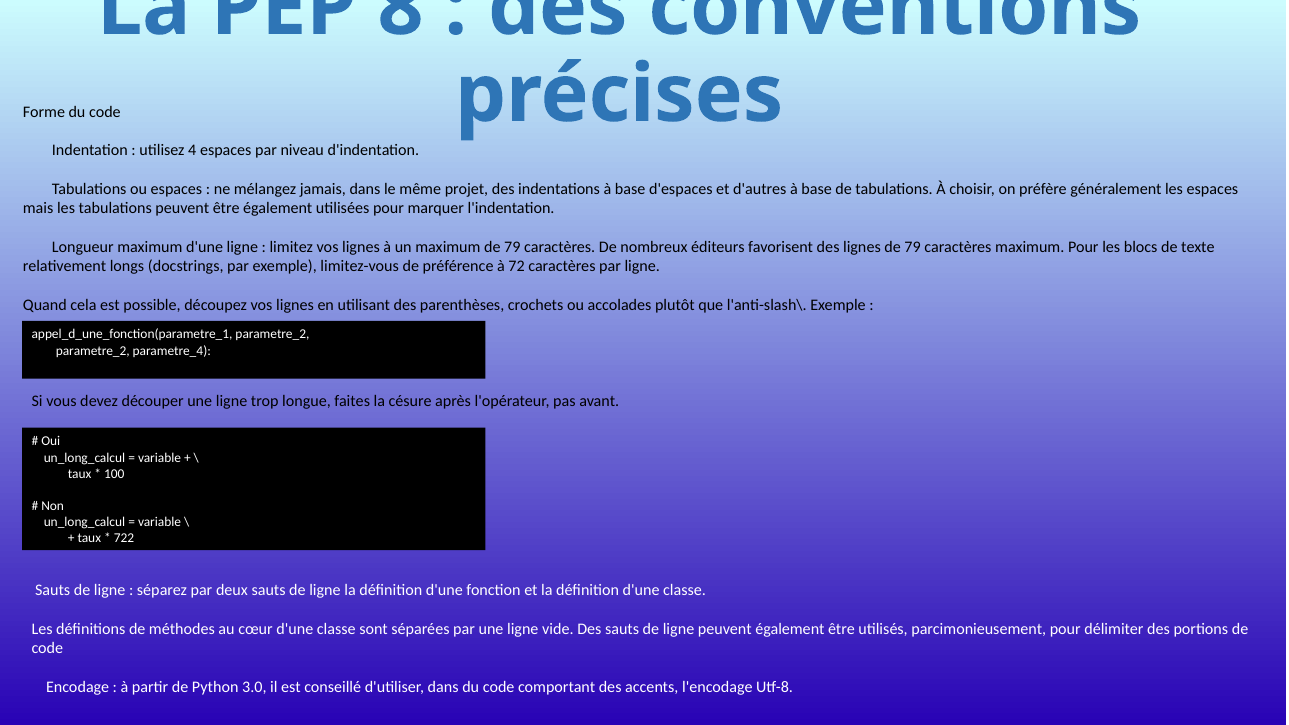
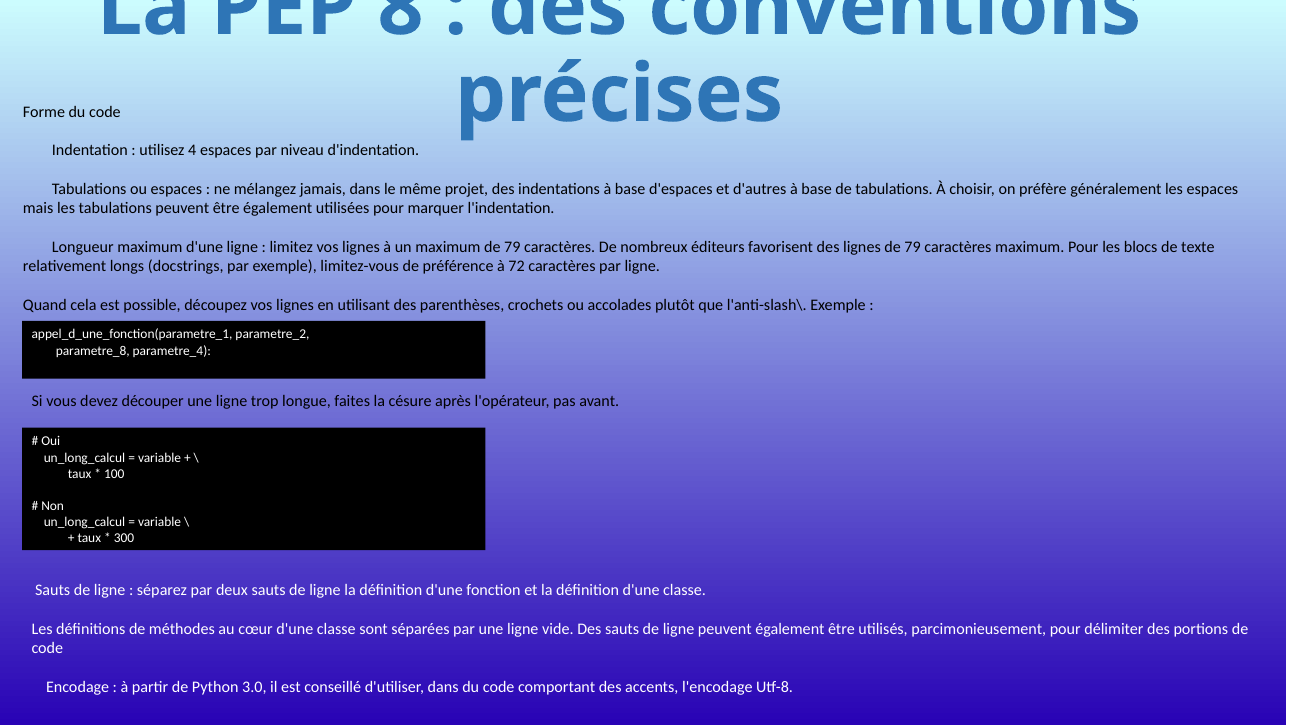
parametre_2 at (93, 351): parametre_2 -> parametre_8
722: 722 -> 300
